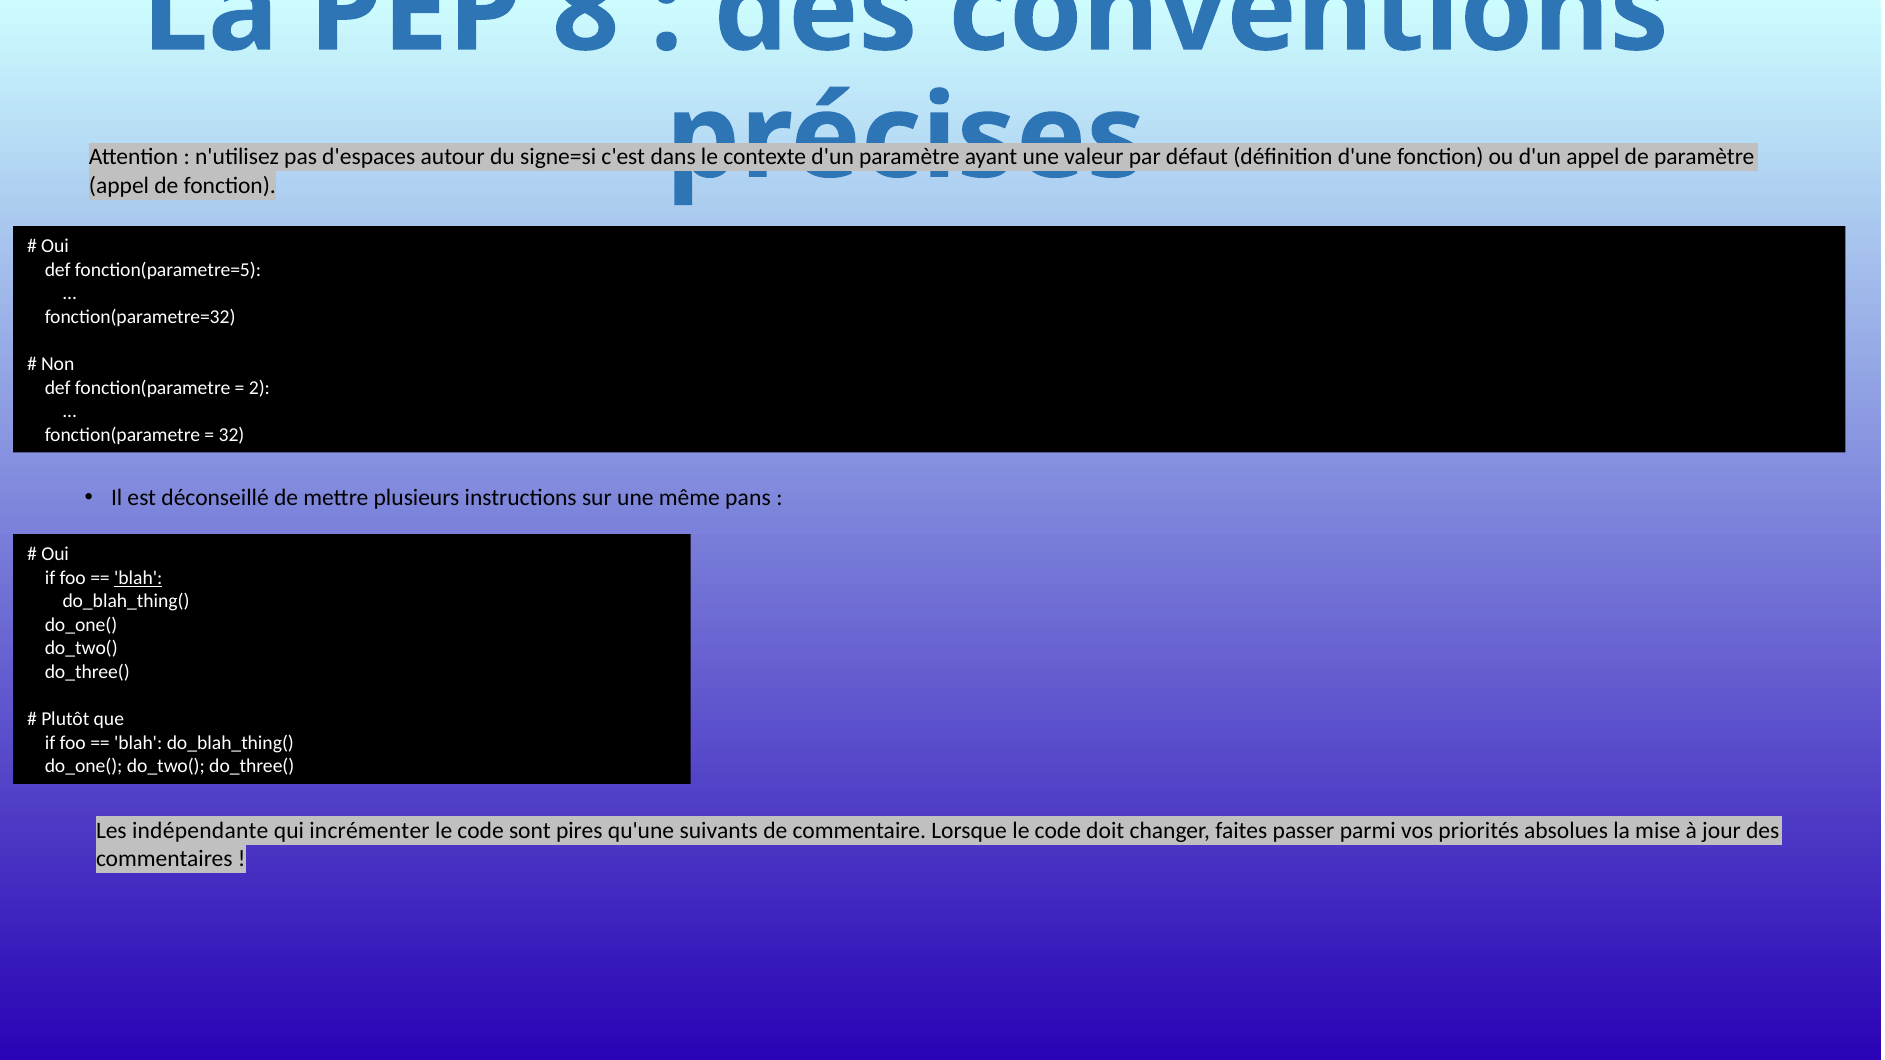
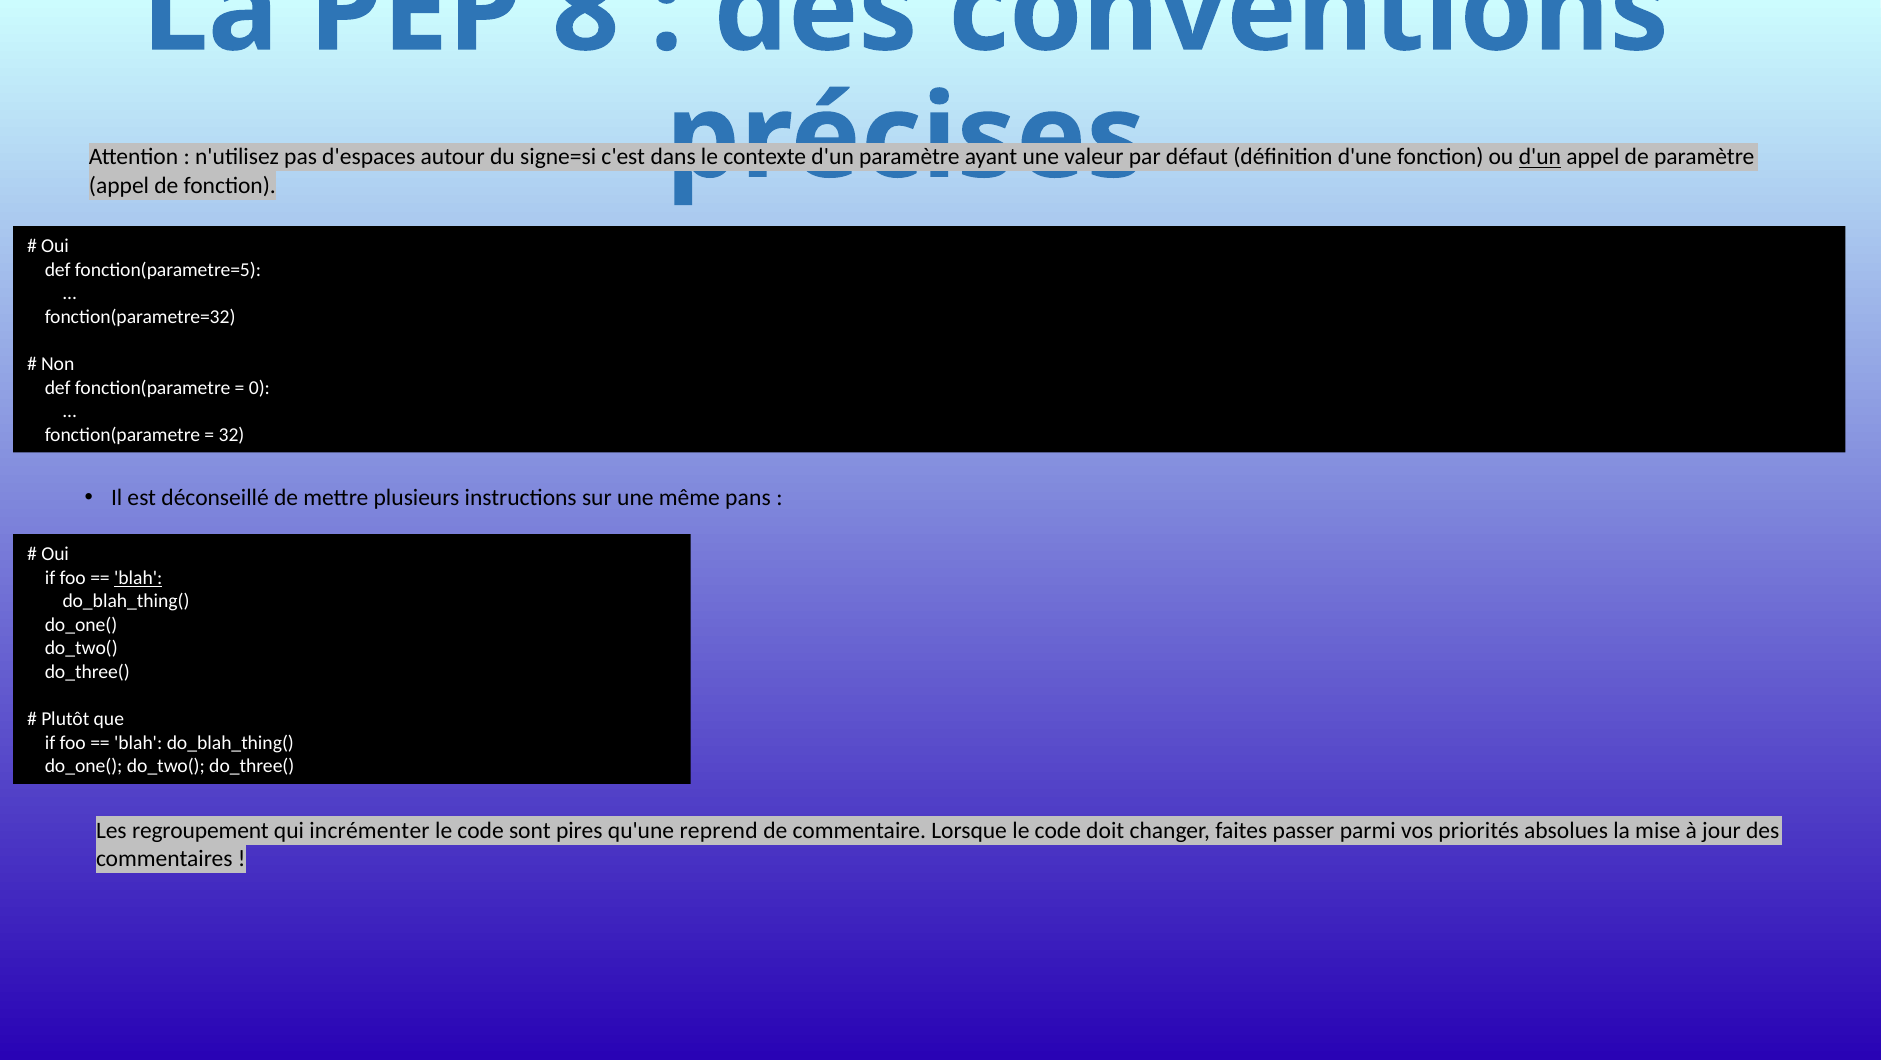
d'un at (1540, 157) underline: none -> present
2: 2 -> 0
indépendante: indépendante -> regroupement
suivants: suivants -> reprend
